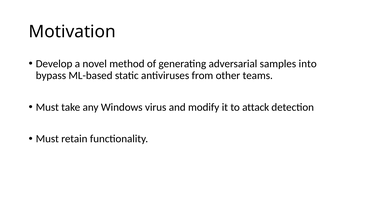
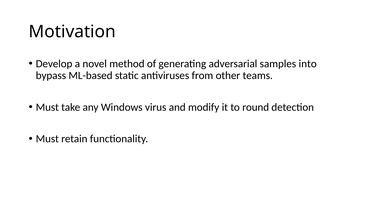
attack: attack -> round
